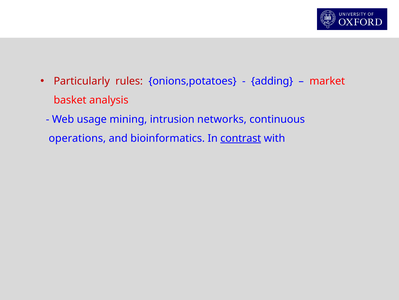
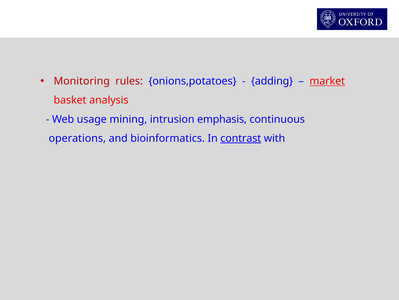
Particularly: Particularly -> Monitoring
market underline: none -> present
networks: networks -> emphasis
